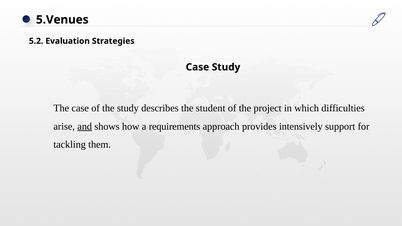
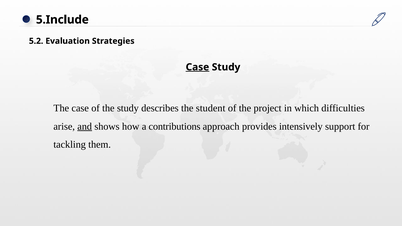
5.Venues: 5.Venues -> 5.Include
Case at (197, 67) underline: none -> present
requirements: requirements -> contributions
